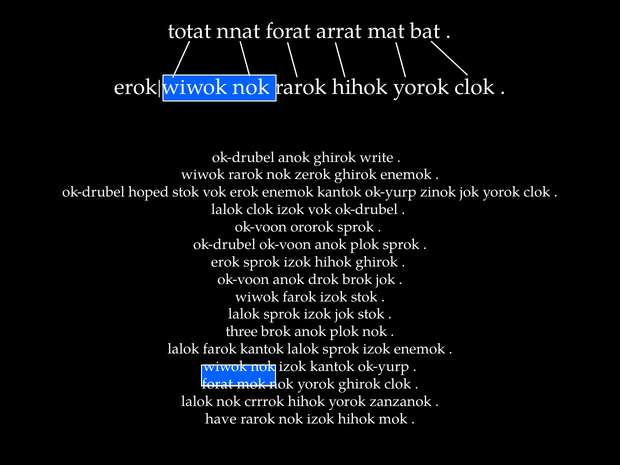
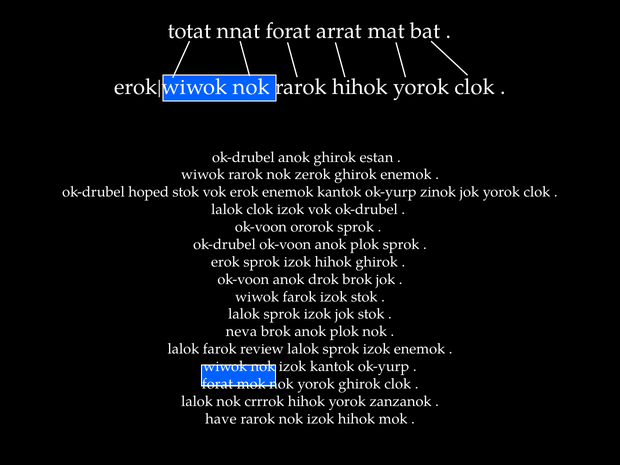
write: write -> estan
three: three -> neva
farok kantok: kantok -> review
